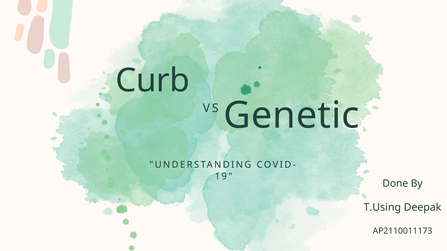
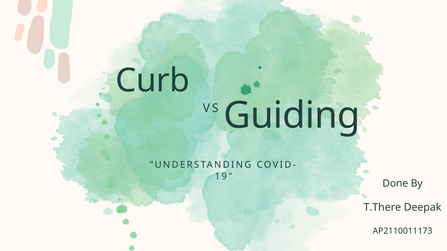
Genetic: Genetic -> Guiding
T.Using: T.Using -> T.There
